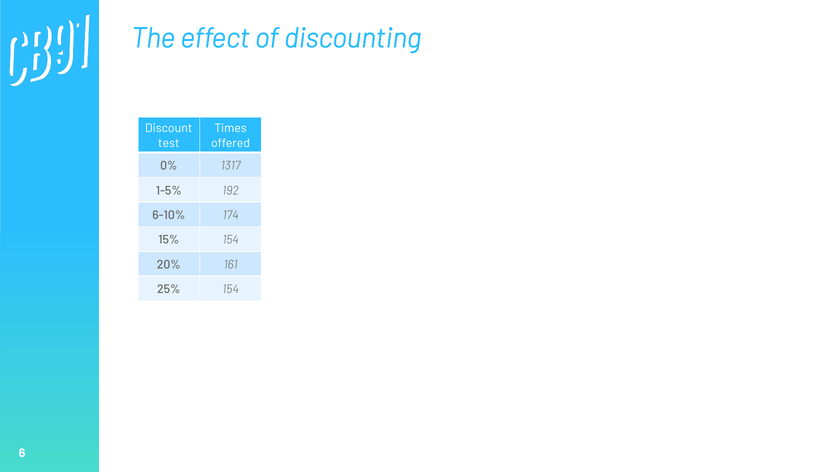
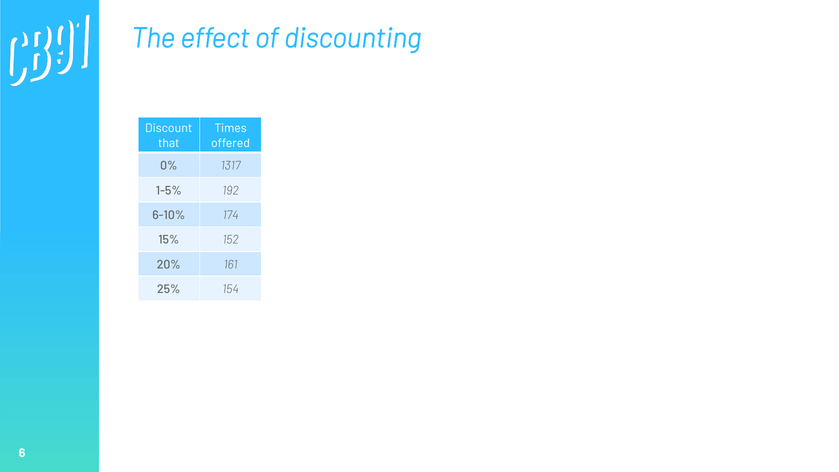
test: test -> that
15% 154: 154 -> 152
